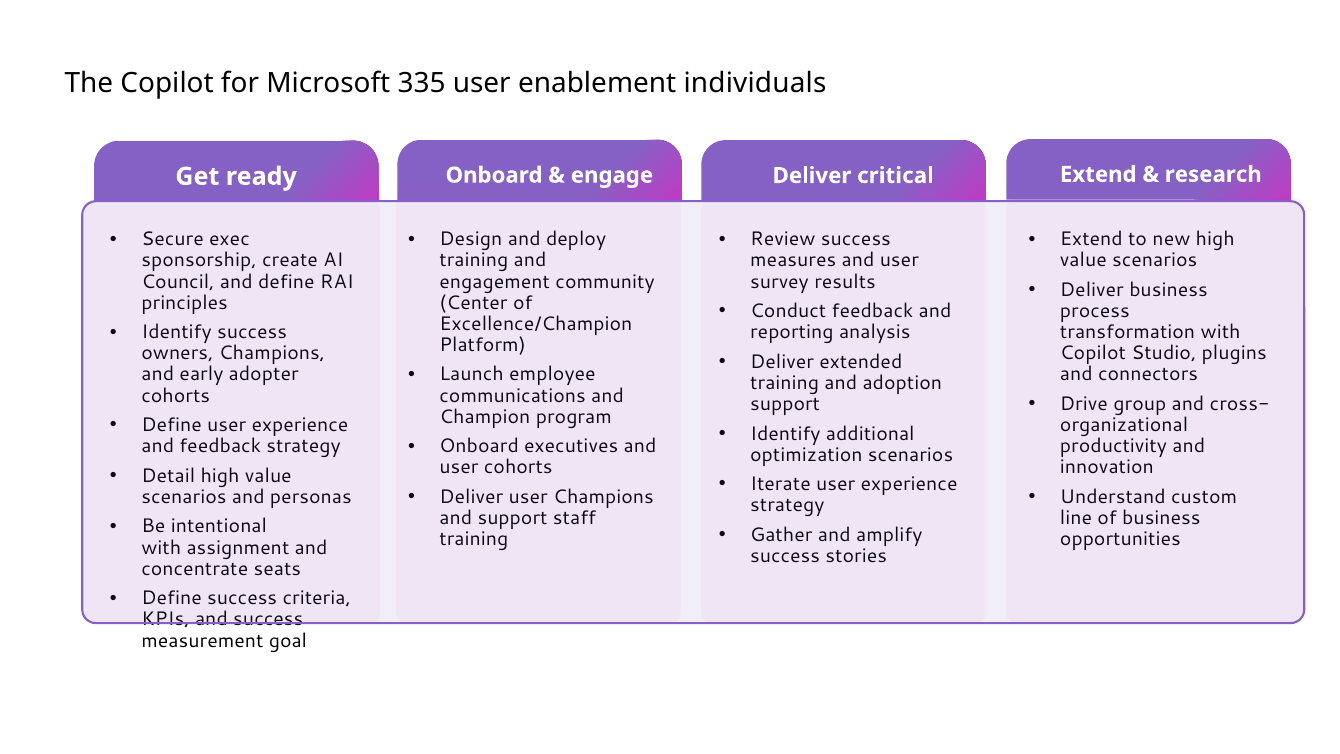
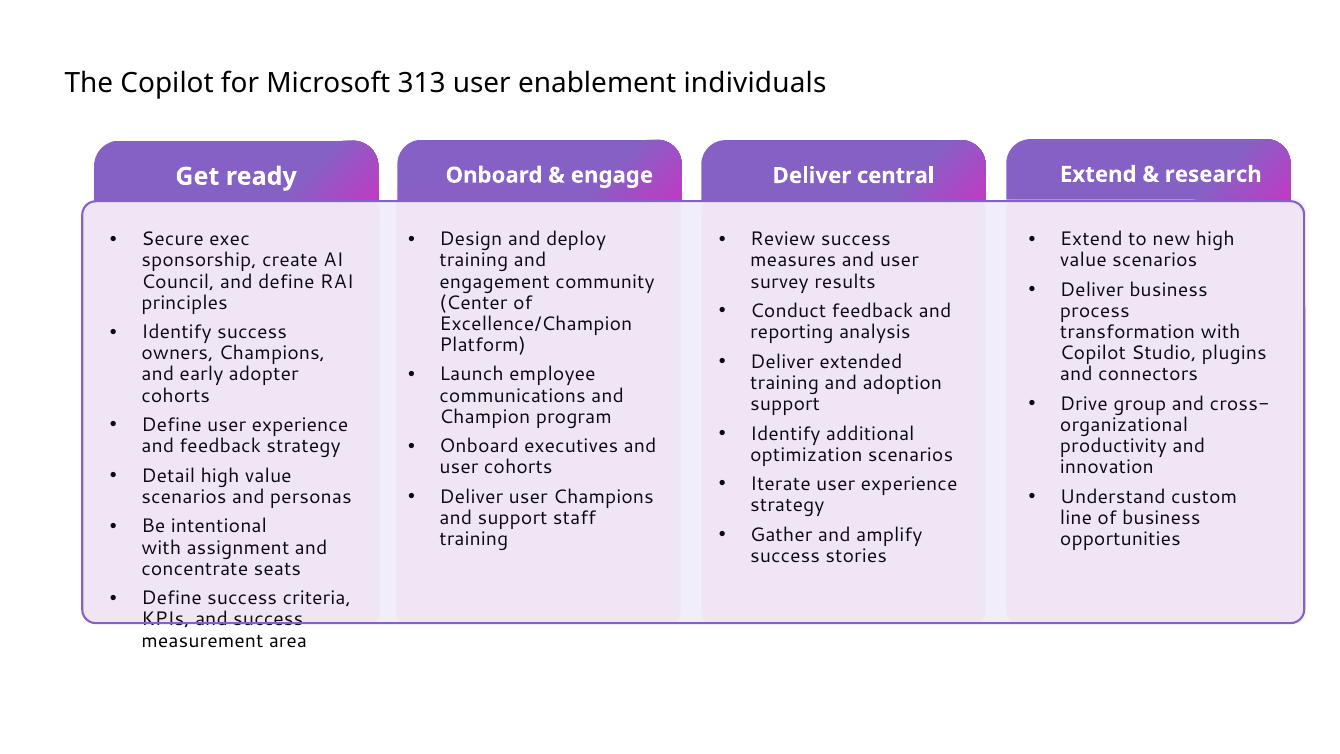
335: 335 -> 313
critical: critical -> central
goal: goal -> area
